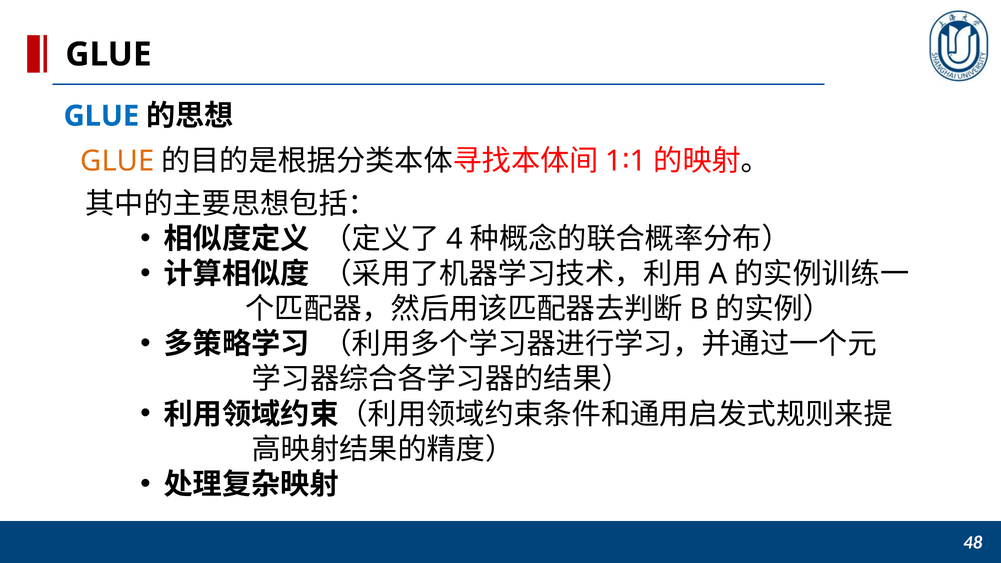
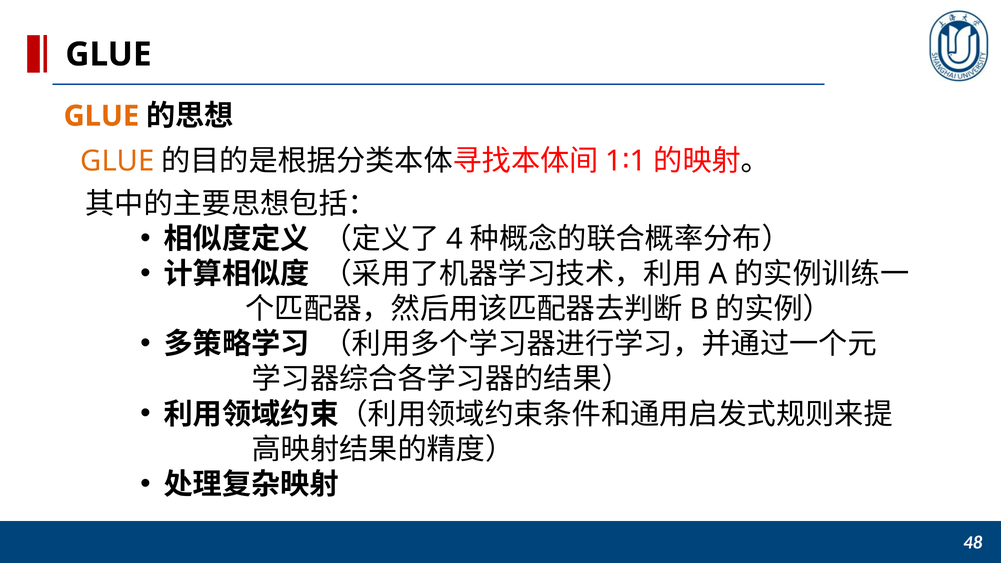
GLUE at (101, 116) colour: blue -> orange
